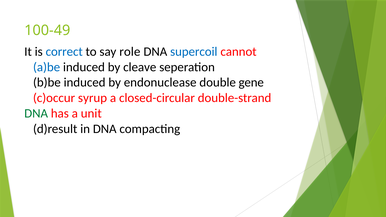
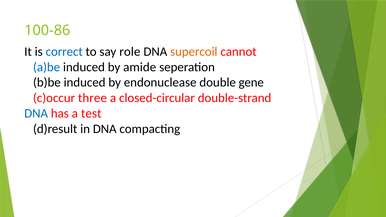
100-49: 100-49 -> 100-86
supercoil colour: blue -> orange
cleave: cleave -> amide
syrup: syrup -> three
DNA at (36, 113) colour: green -> blue
unit: unit -> test
